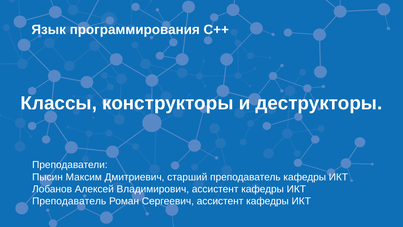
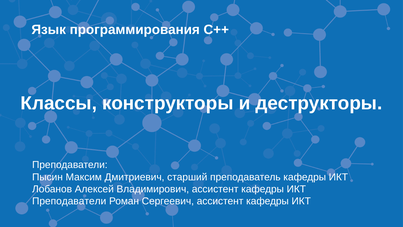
Преподаватель at (69, 201): Преподаватель -> Преподаватели
